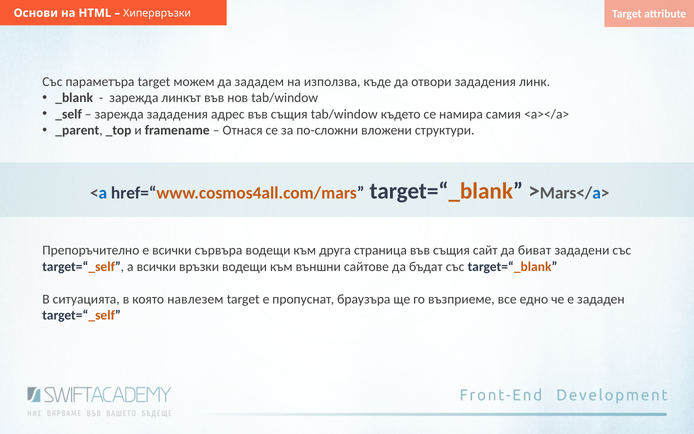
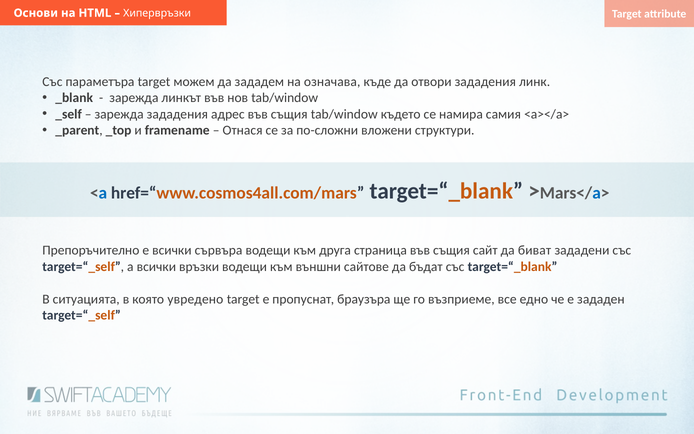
използва: използва -> означава
навлезем: навлезем -> увредено
